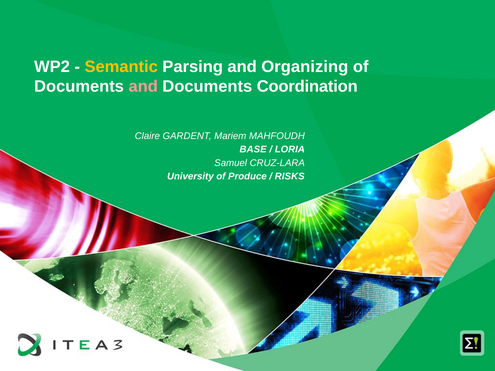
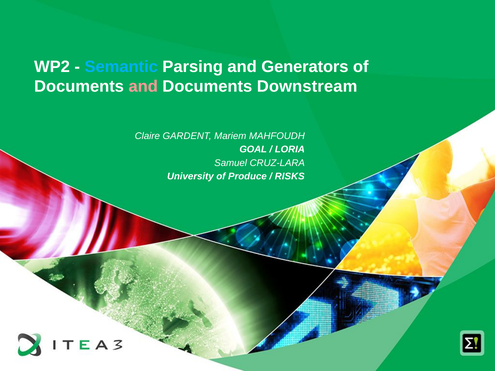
Semantic colour: yellow -> light blue
Organizing: Organizing -> Generators
Coordination: Coordination -> Downstream
BASE: BASE -> GOAL
